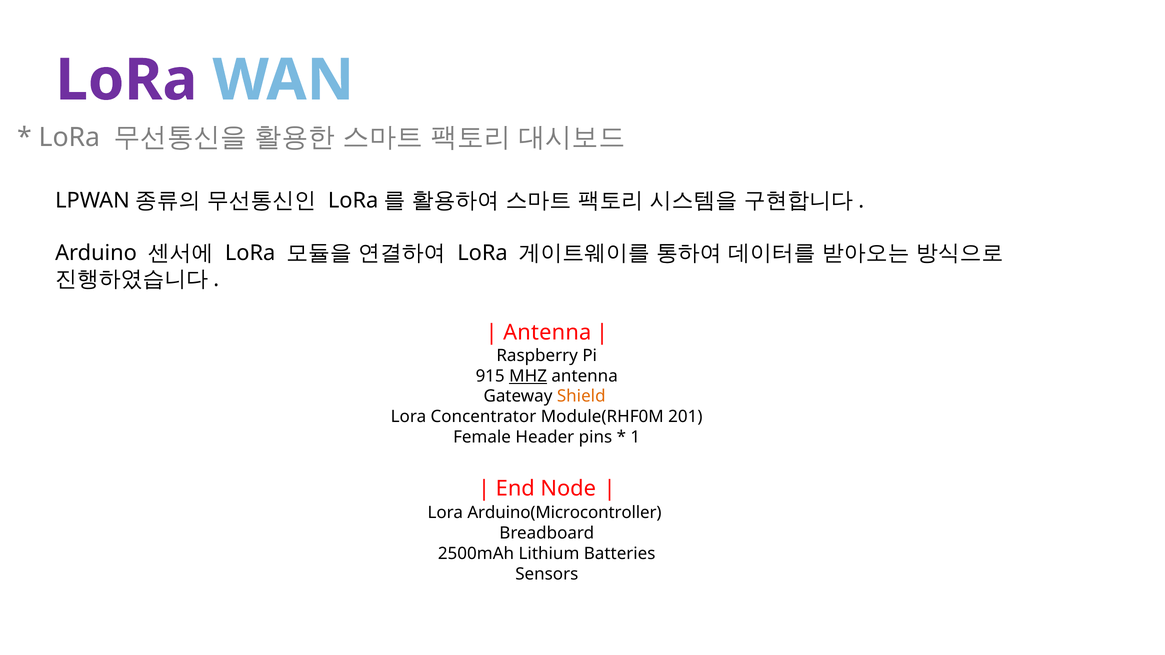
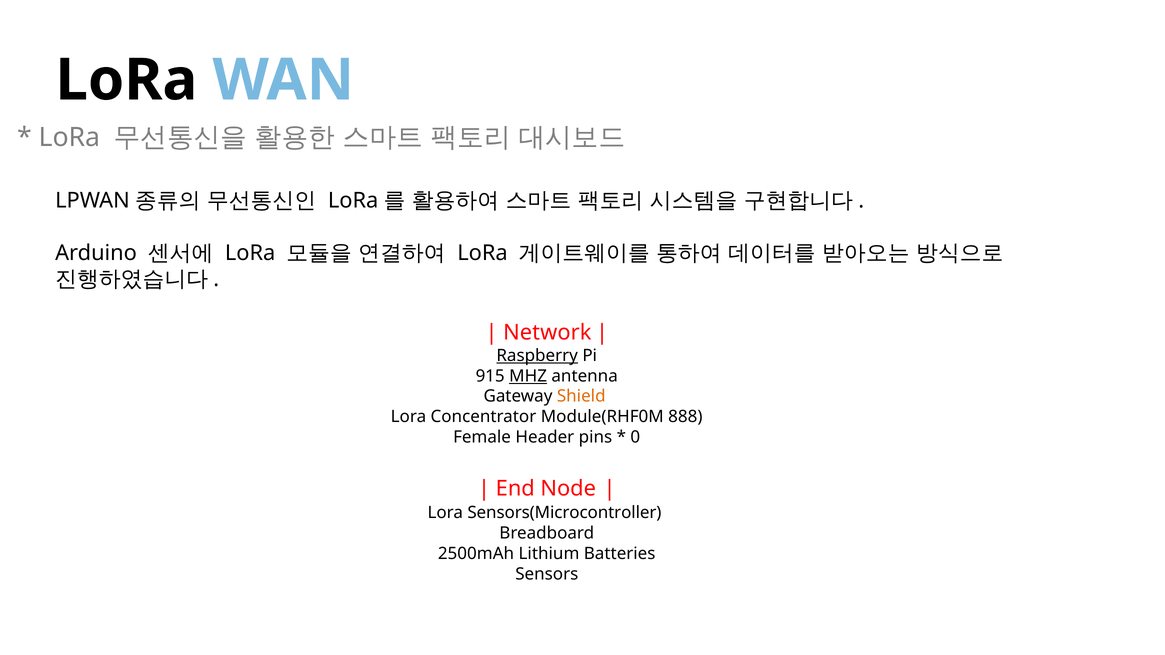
LoRa at (126, 80) colour: purple -> black
Antenna at (547, 333): Antenna -> Network
Raspberry underline: none -> present
201: 201 -> 888
1: 1 -> 0
Arduino(Microcontroller: Arduino(Microcontroller -> Sensors(Microcontroller
